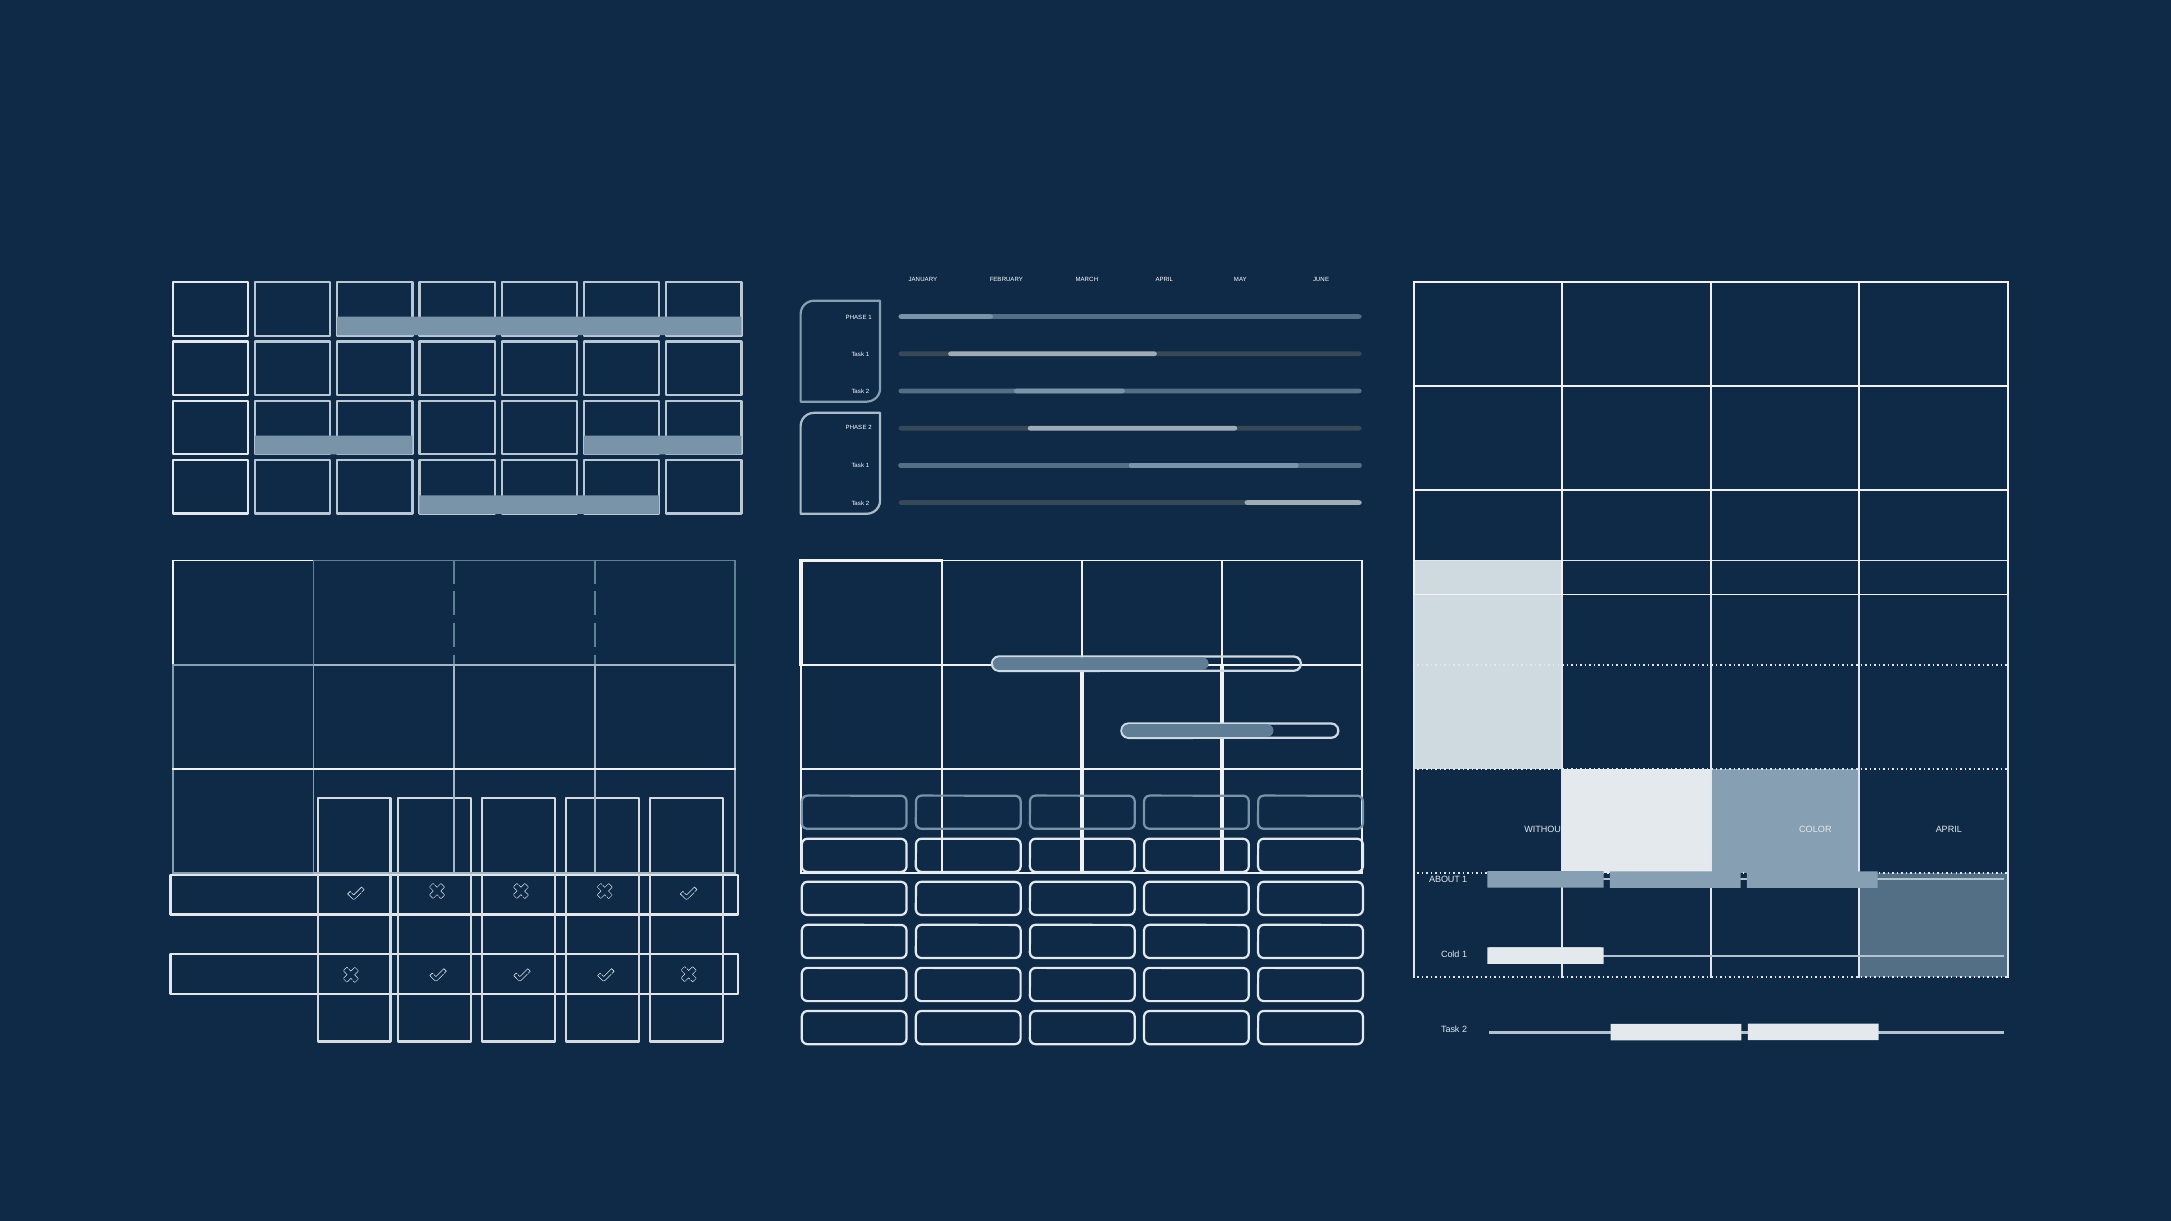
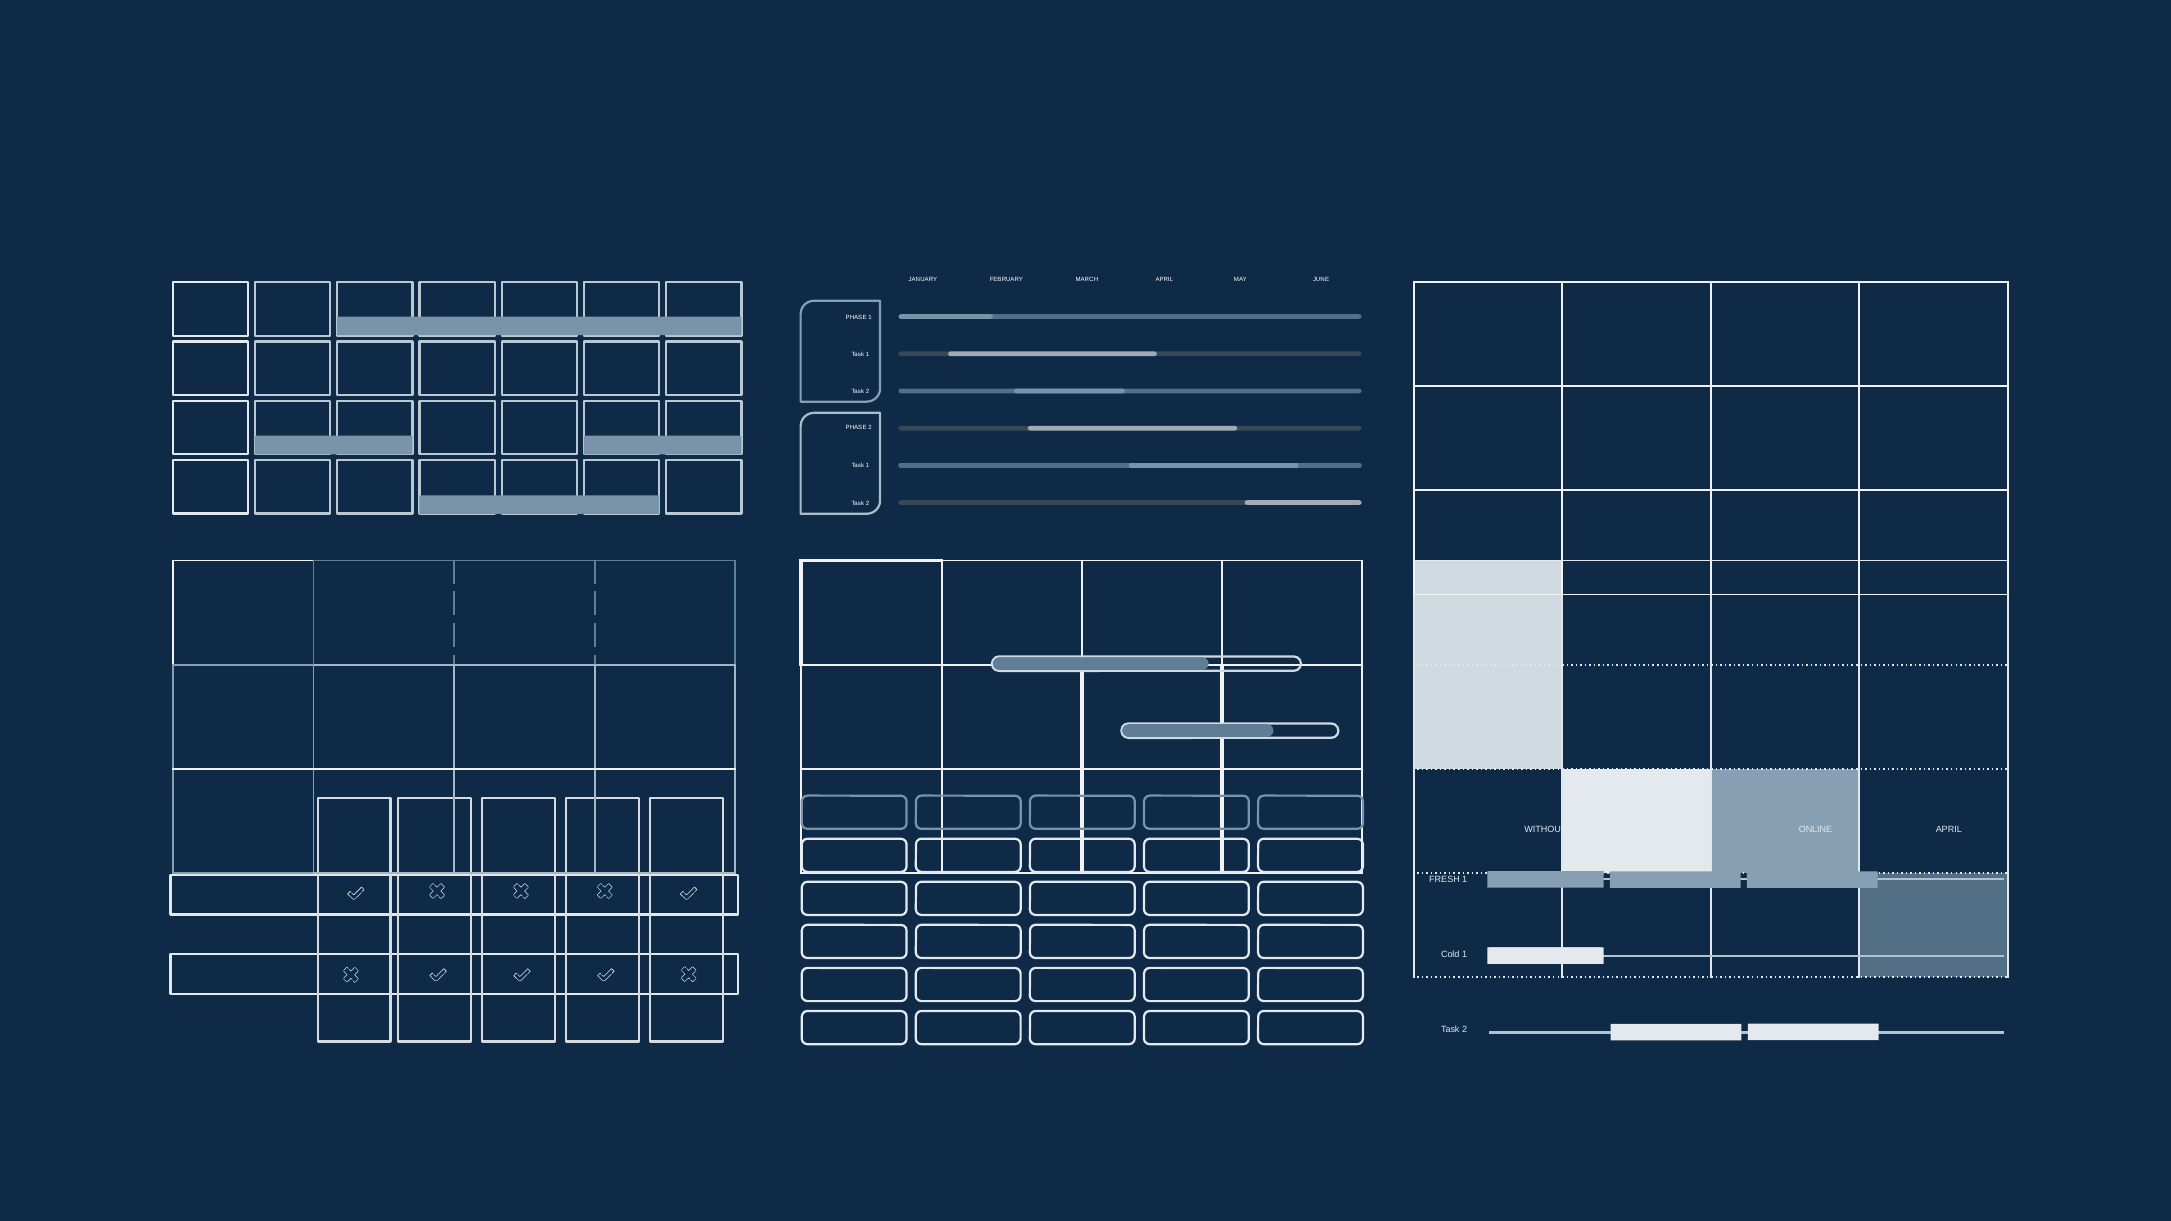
COLOR: COLOR -> ONLINE
ABOUT: ABOUT -> FRESH
